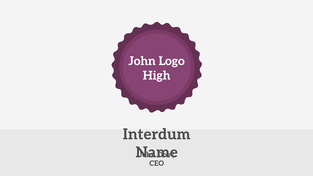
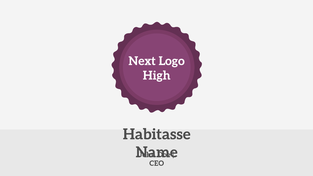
John at (142, 61): John -> Next
Interdum: Interdum -> Habitasse
